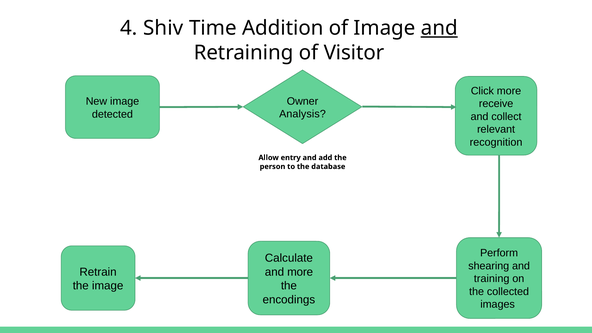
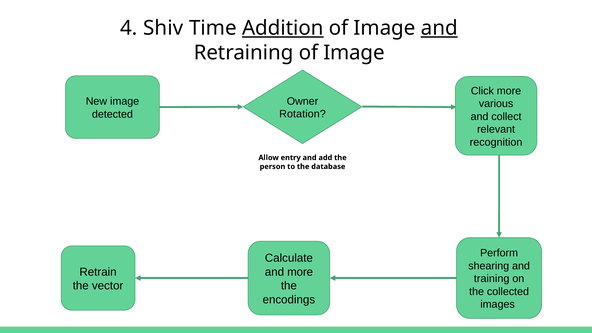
Addition underline: none -> present
Retraining of Visitor: Visitor -> Image
receive: receive -> various
Analysis: Analysis -> Rotation
the image: image -> vector
